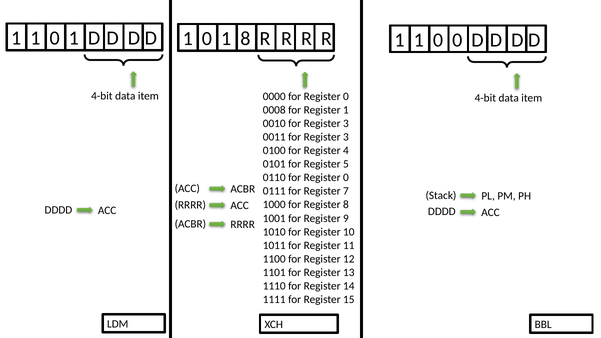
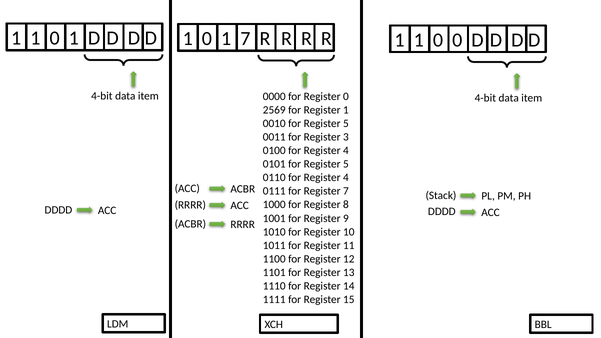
1 8: 8 -> 7
0008: 0008 -> 2569
0010 for Register 3: 3 -> 5
0110 for Register 0: 0 -> 4
